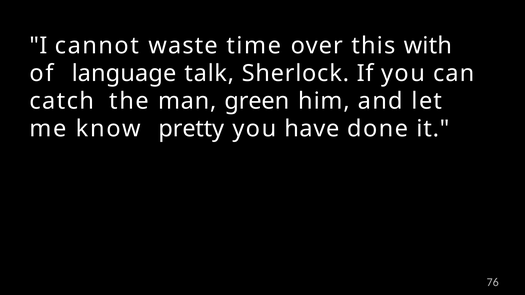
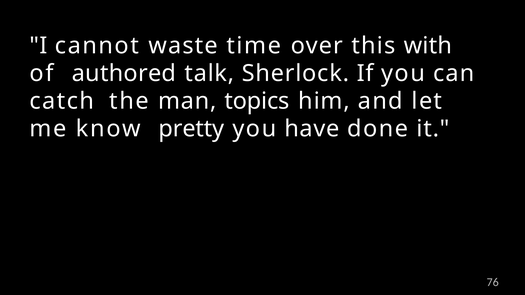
language: language -> authored
green: green -> topics
